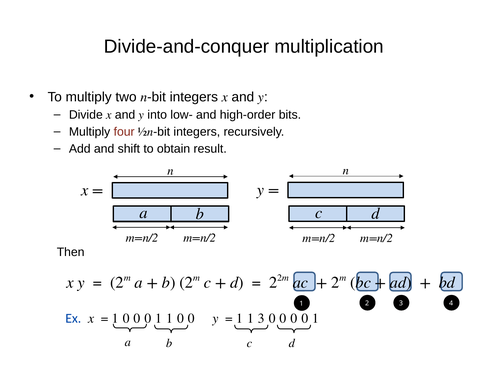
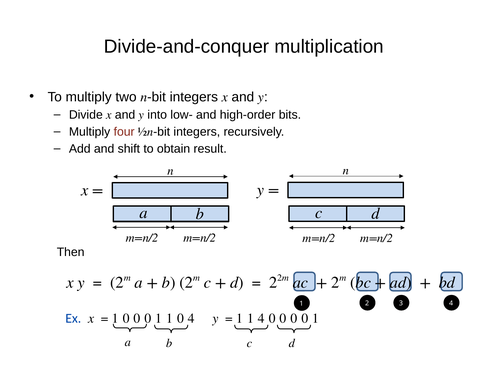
0 at (191, 318): 0 -> 4
1 3: 3 -> 4
